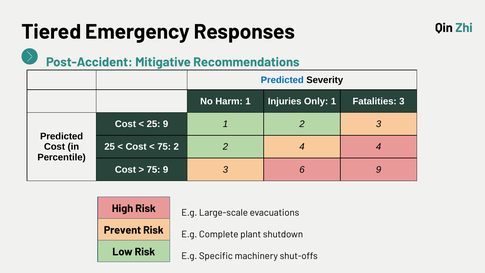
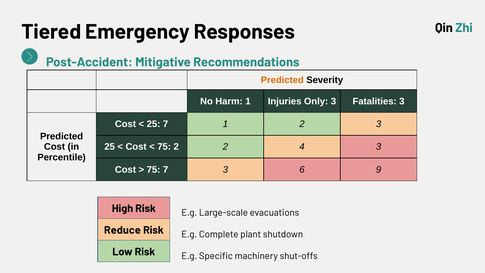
Predicted at (282, 80) colour: blue -> orange
Only 1: 1 -> 3
25 9: 9 -> 7
4 4: 4 -> 3
75 9: 9 -> 7
Prevent: Prevent -> Reduce
